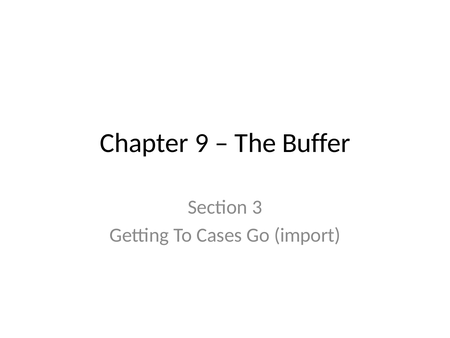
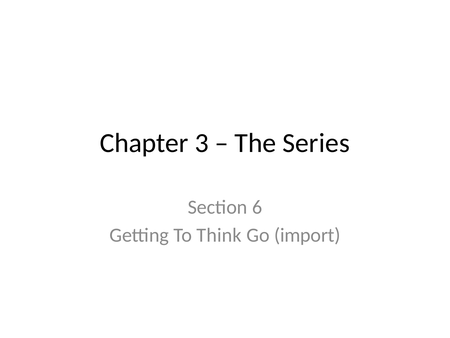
9: 9 -> 3
Buffer: Buffer -> Series
3: 3 -> 6
Cases: Cases -> Think
